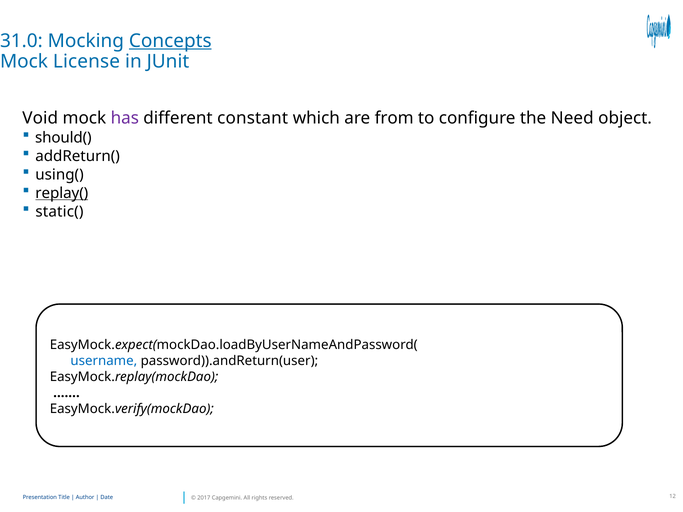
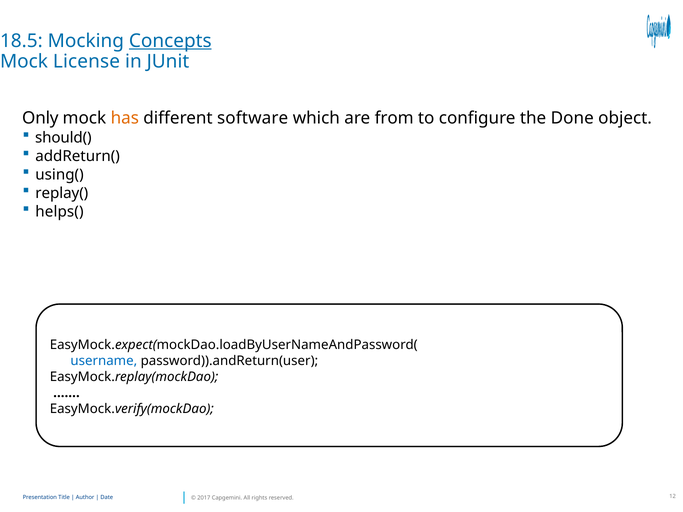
31.0: 31.0 -> 18.5
Void: Void -> Only
has colour: purple -> orange
constant: constant -> software
Need: Need -> Done
replay( underline: present -> none
static(: static( -> helps(
